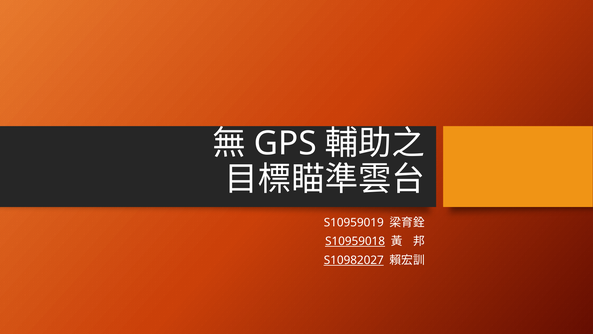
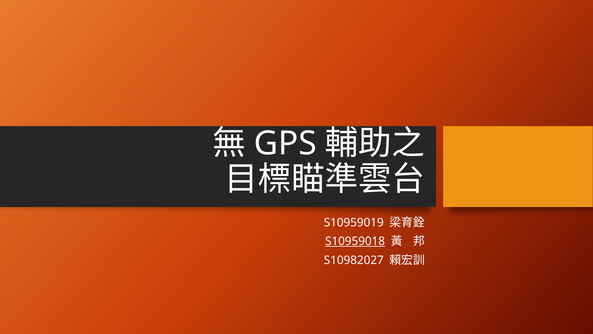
S10982027 underline: present -> none
